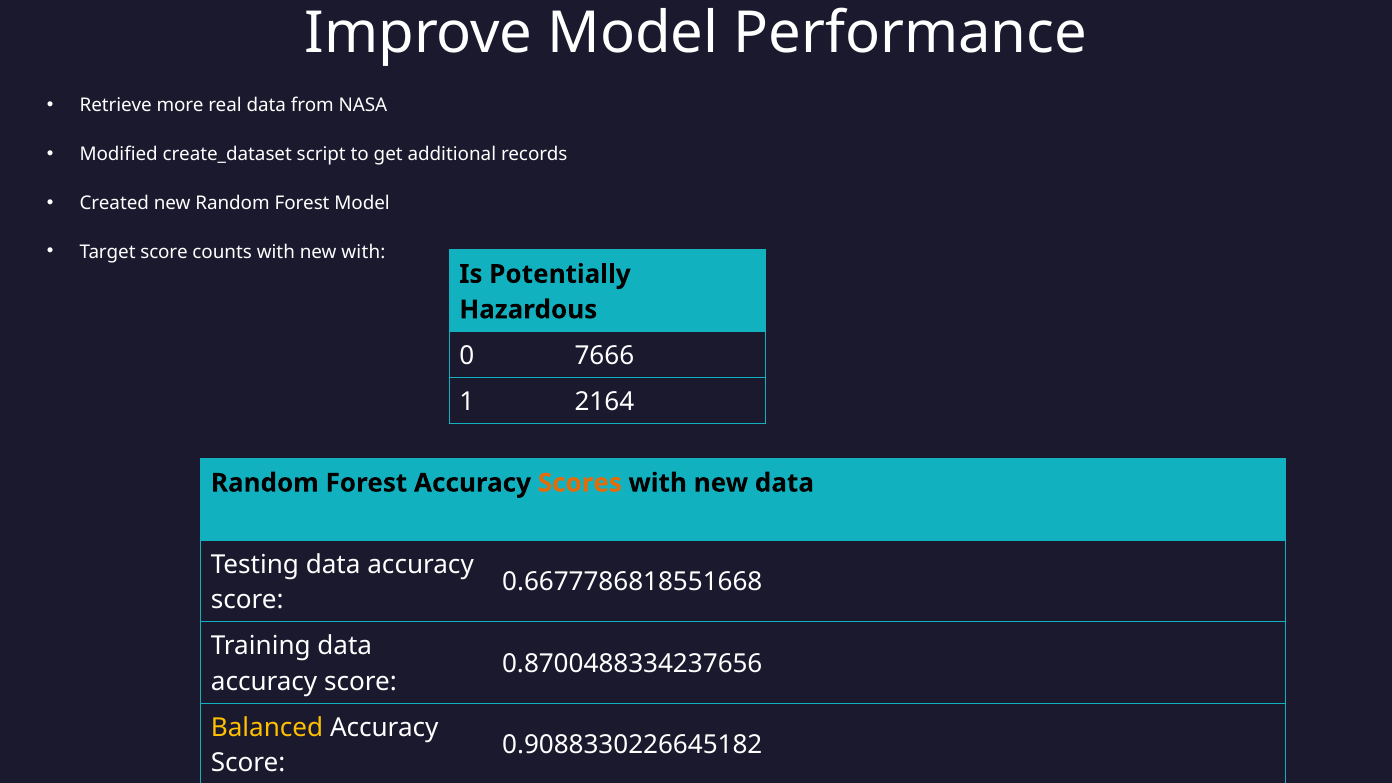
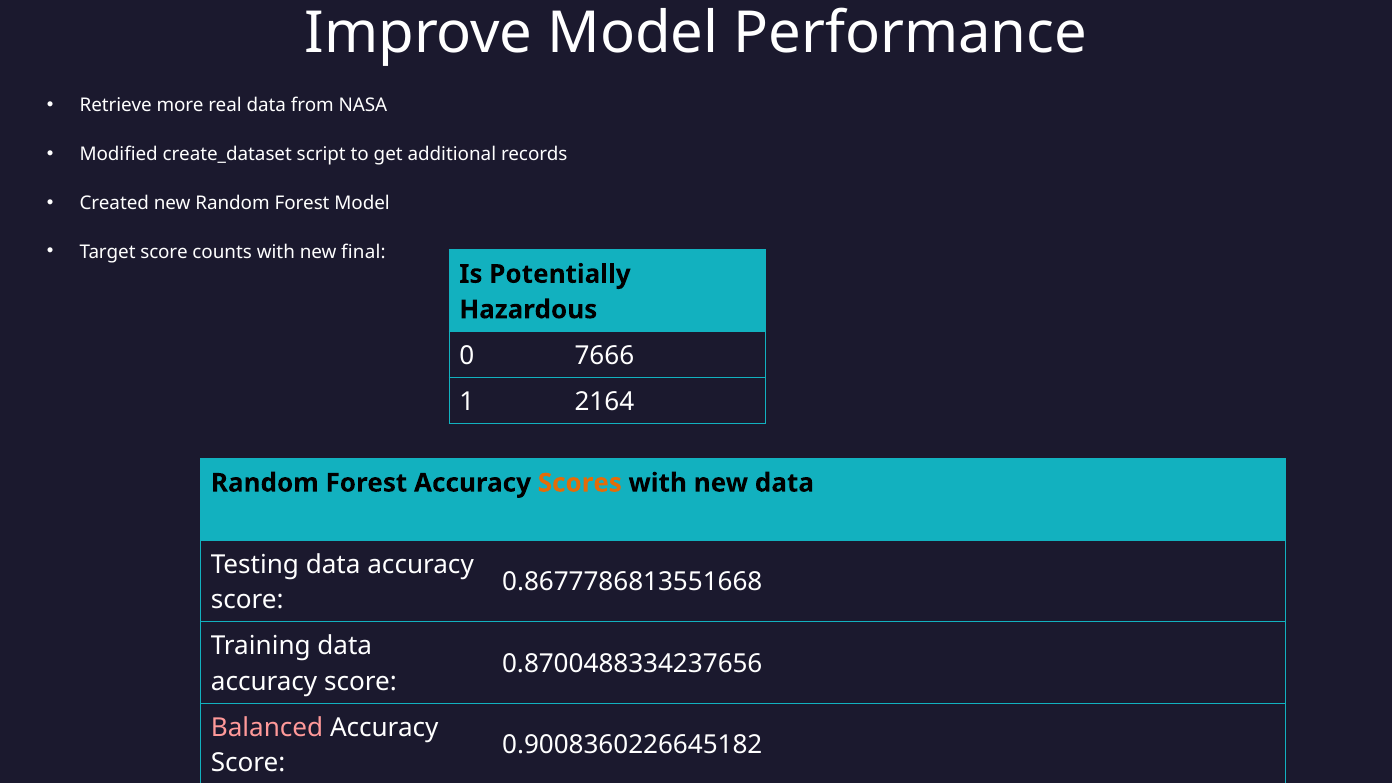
new with: with -> final
0.6677786818551668: 0.6677786818551668 -> 0.8677786813551668
Balanced colour: yellow -> pink
0.9088330226645182: 0.9088330226645182 -> 0.9008360226645182
